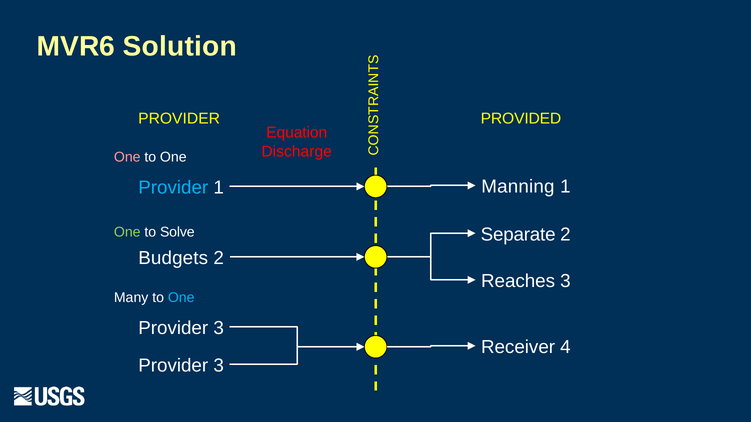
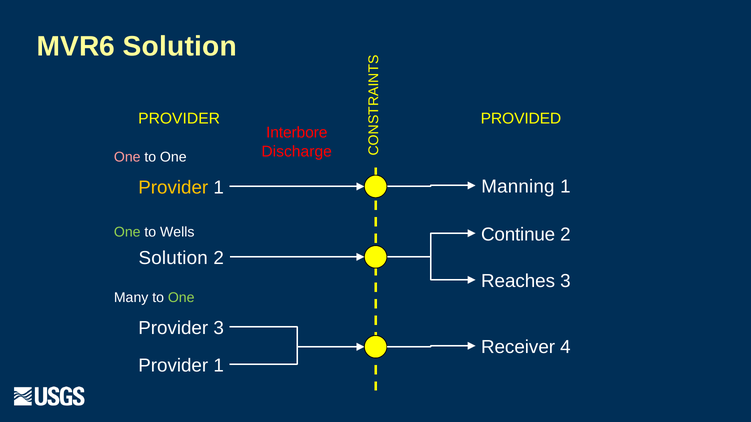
Equation: Equation -> Interbore
Provider at (173, 188) colour: light blue -> yellow
Solve: Solve -> Wells
Separate: Separate -> Continue
Budgets at (173, 258): Budgets -> Solution
One at (181, 298) colour: light blue -> light green
3 at (219, 366): 3 -> 1
